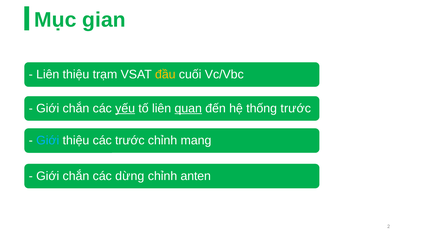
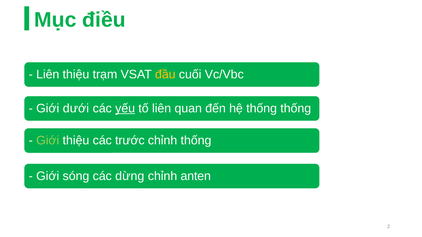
gian: gian -> điều
chắn at (76, 109): chắn -> dưới
quan underline: present -> none
thống trước: trước -> thống
Giới at (48, 141) colour: light blue -> light green
chỉnh mang: mang -> thống
chắn at (76, 176): chắn -> sóng
